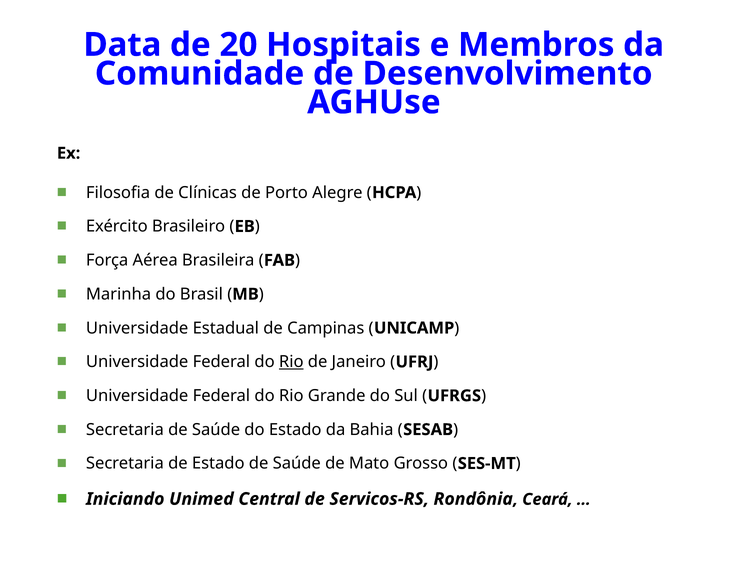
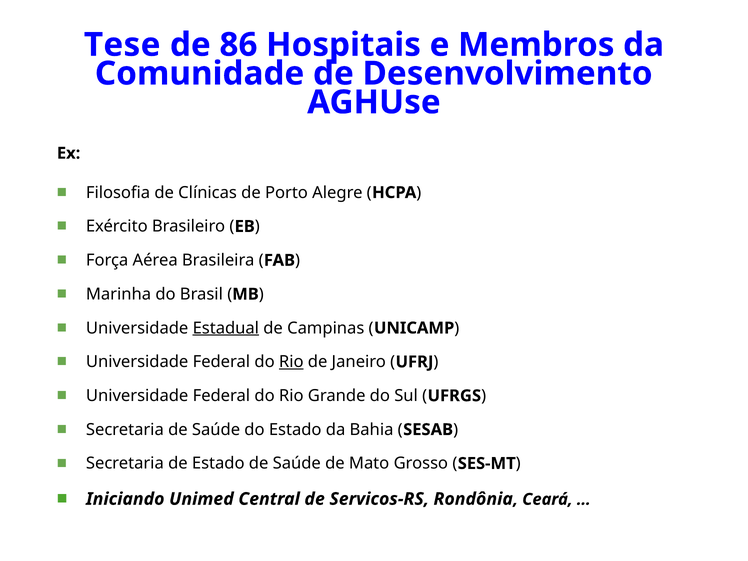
Data: Data -> Tese
20: 20 -> 86
Estadual underline: none -> present
